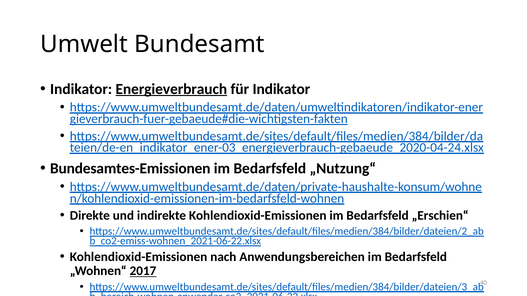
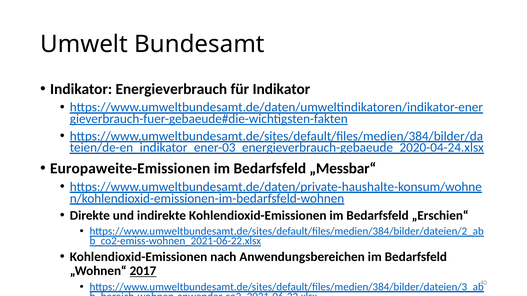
Energieverbrauch underline: present -> none
Bundesamtes-Emissionen: Bundesamtes-Emissionen -> Europaweite-Emissionen
„Nutzung“: „Nutzung“ -> „Messbar“
